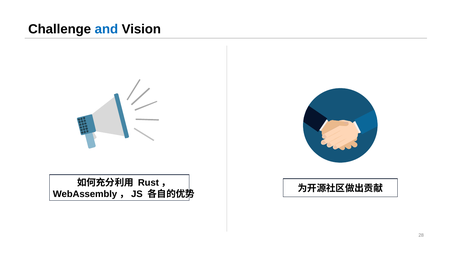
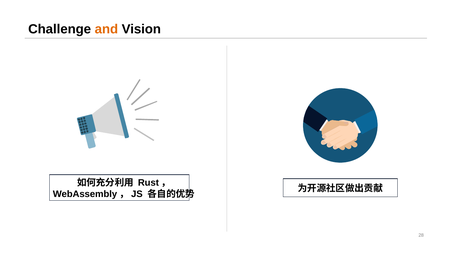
and colour: blue -> orange
